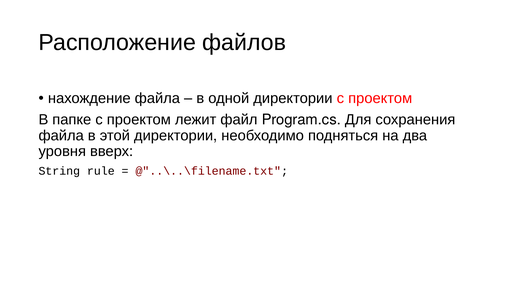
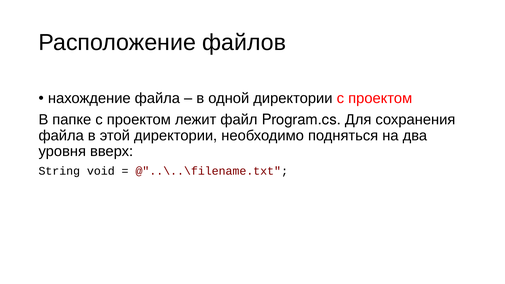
rule: rule -> void
